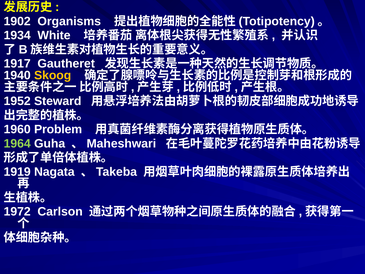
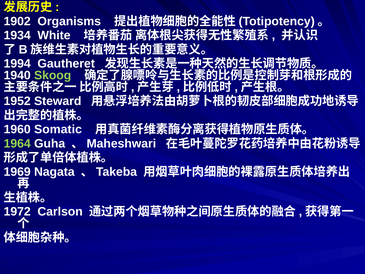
1917: 1917 -> 1994
Skoog colour: yellow -> light green
Problem: Problem -> Somatic
1919: 1919 -> 1969
